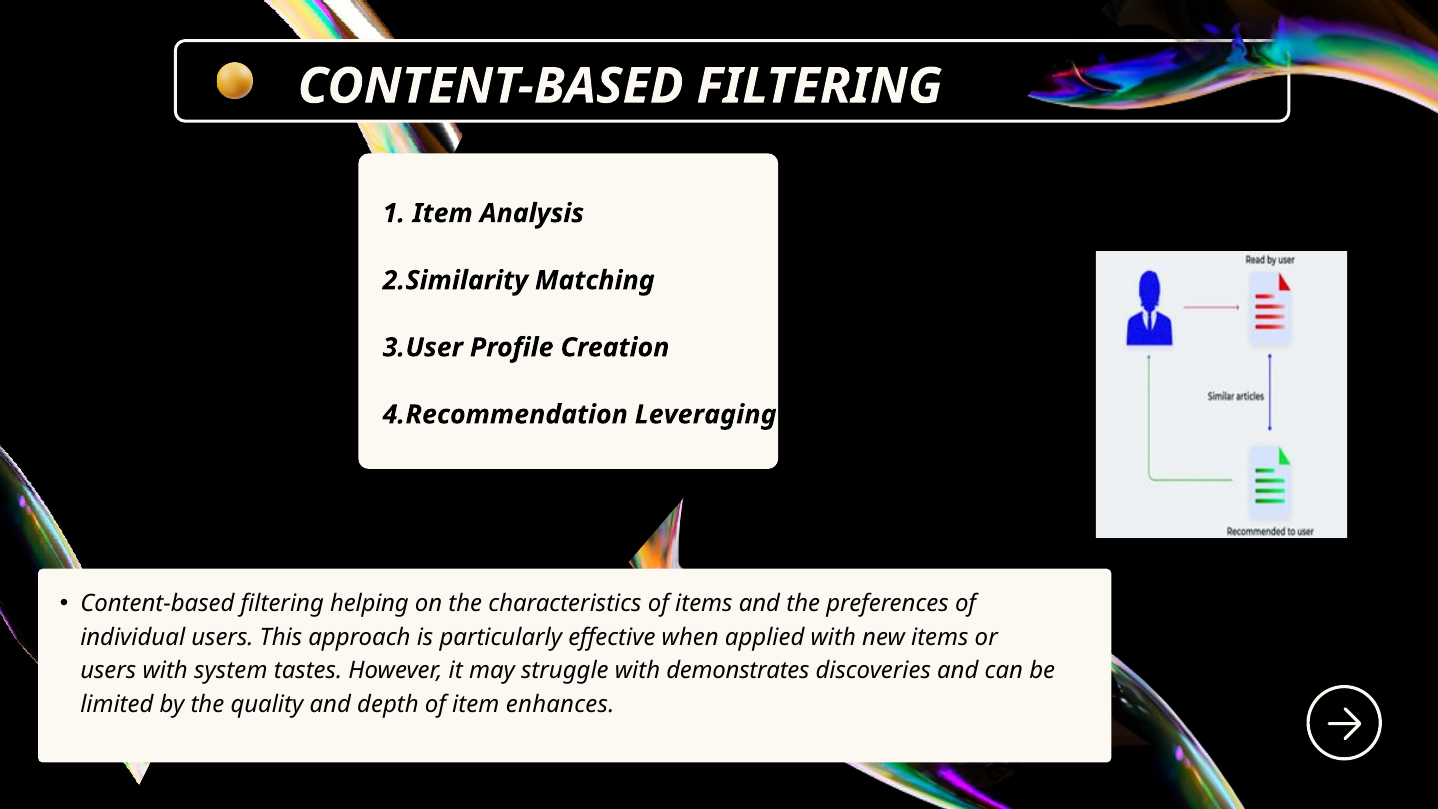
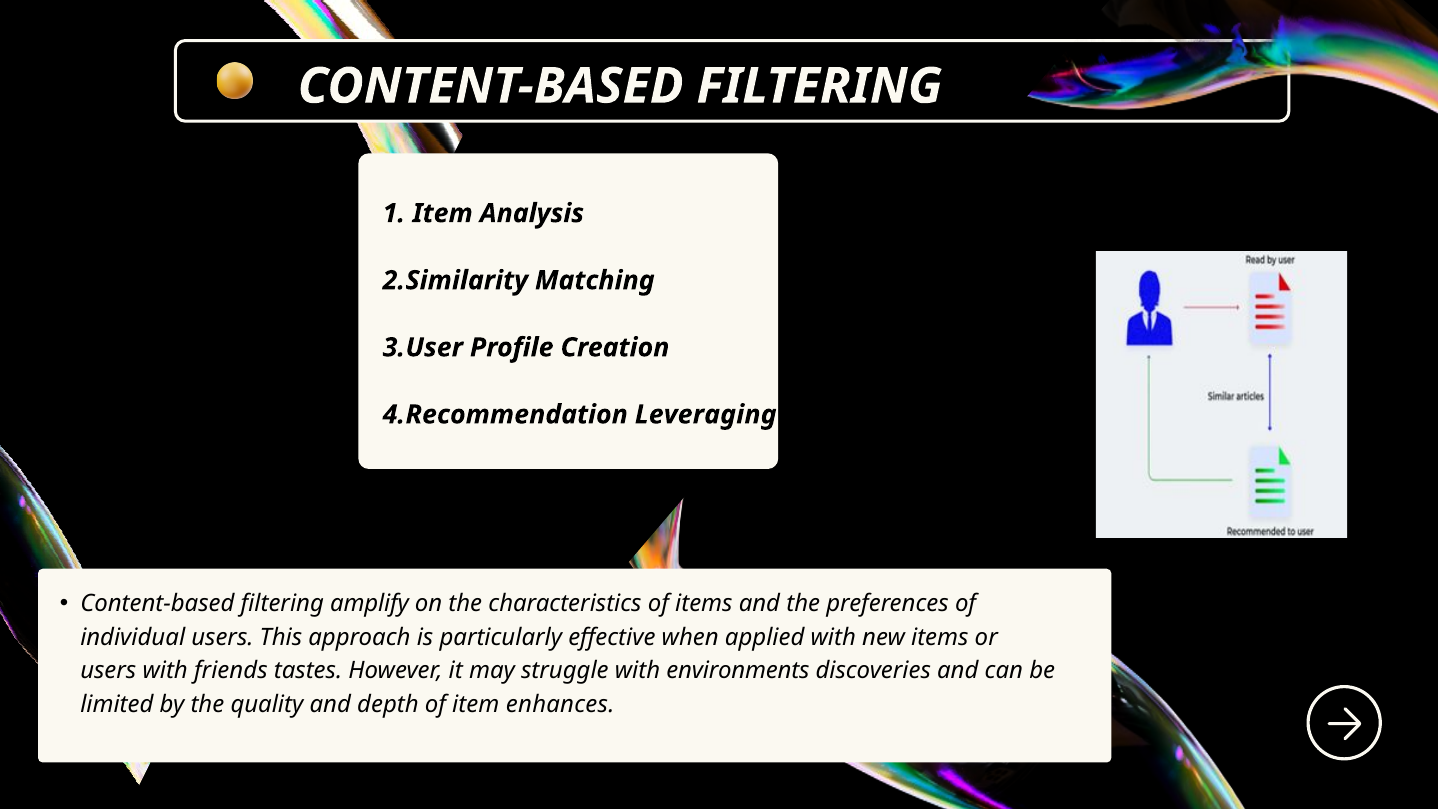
helping: helping -> amplify
system: system -> friends
demonstrates: demonstrates -> environments
